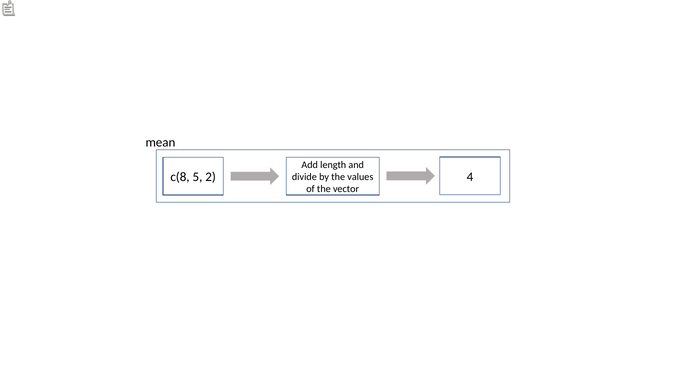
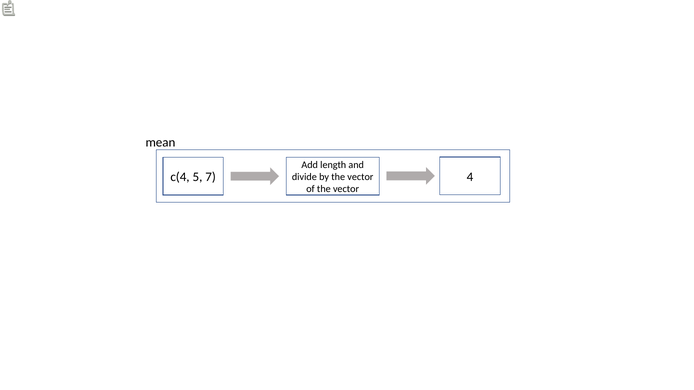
c(8: c(8 -> c(4
2: 2 -> 7
by the values: values -> vector
